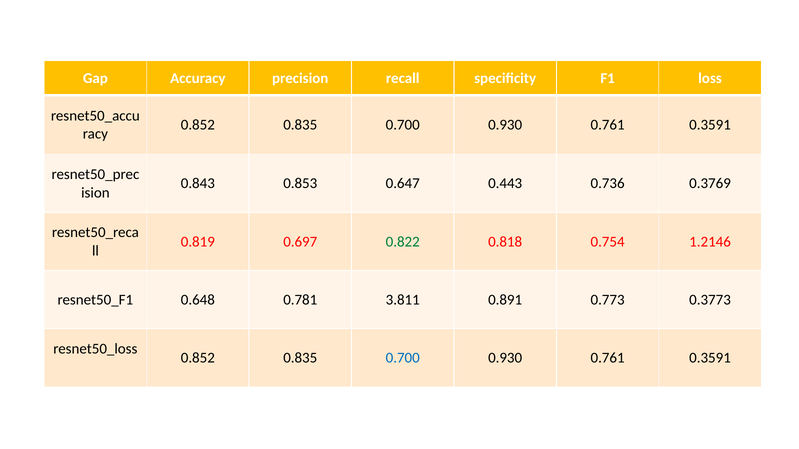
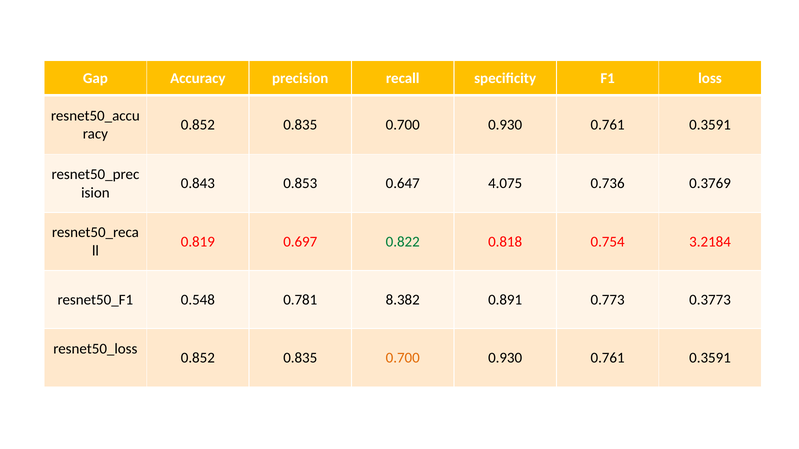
0.443: 0.443 -> 4.075
1.2146: 1.2146 -> 3.2184
0.648: 0.648 -> 0.548
3.811: 3.811 -> 8.382
0.700 at (403, 358) colour: blue -> orange
